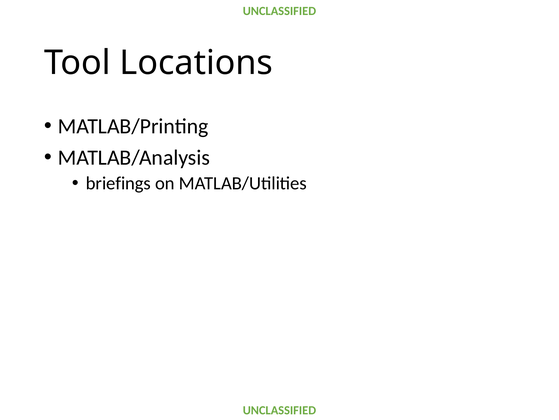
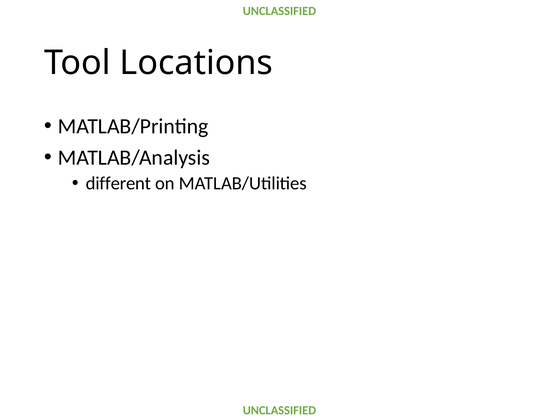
briefings: briefings -> different
